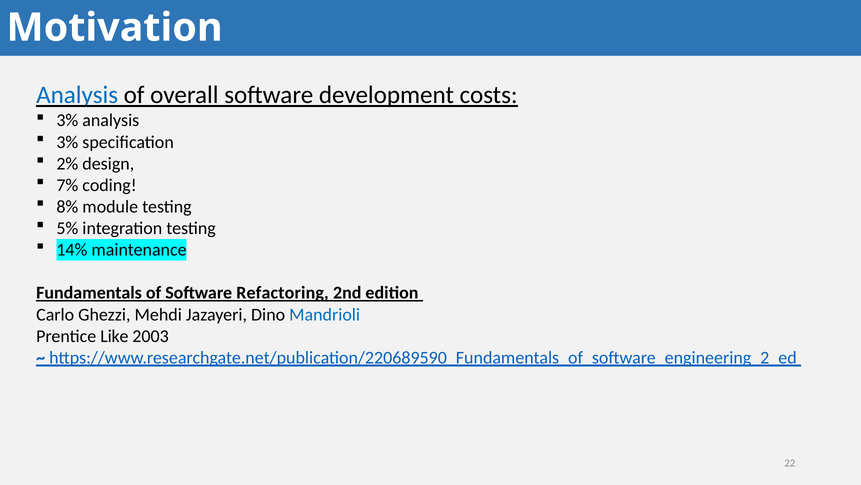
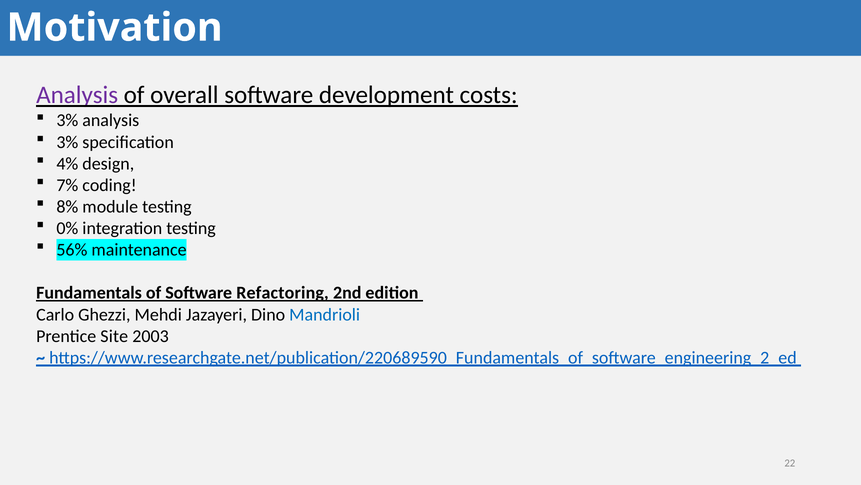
Analysis at (77, 95) colour: blue -> purple
2%: 2% -> 4%
5%: 5% -> 0%
14%: 14% -> 56%
Like: Like -> Site
